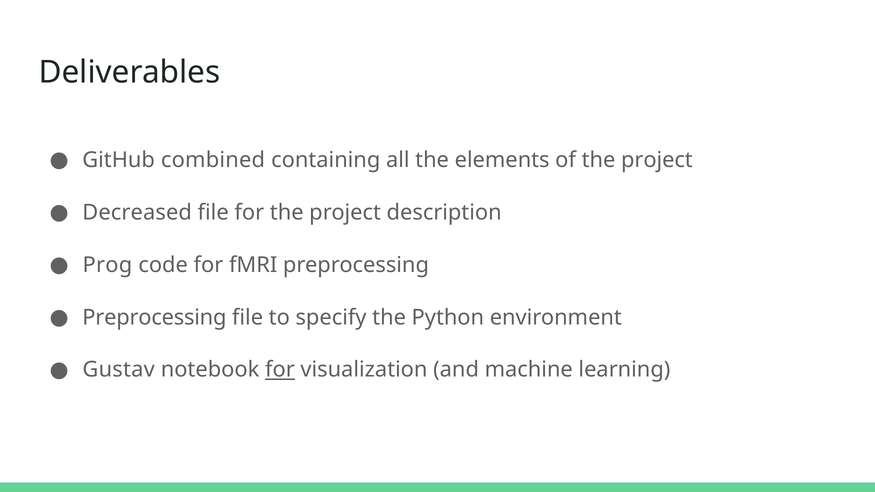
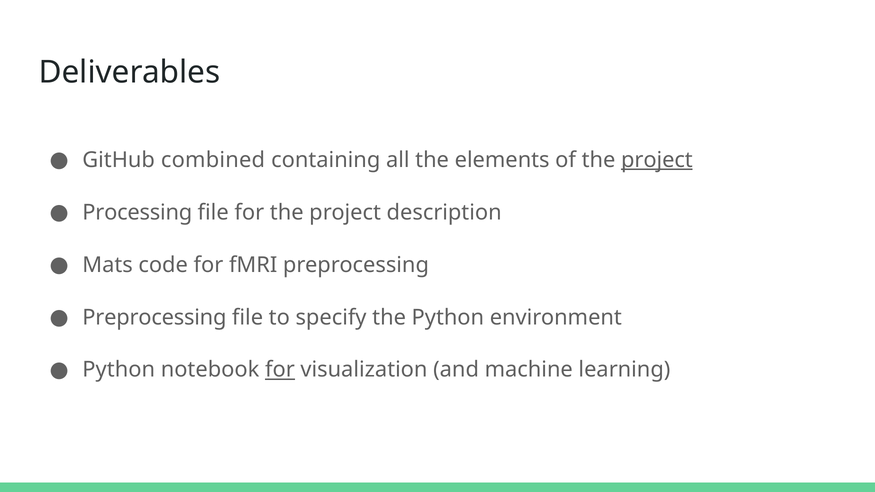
project at (657, 160) underline: none -> present
Decreased: Decreased -> Processing
Prog: Prog -> Mats
Gustav at (119, 370): Gustav -> Python
